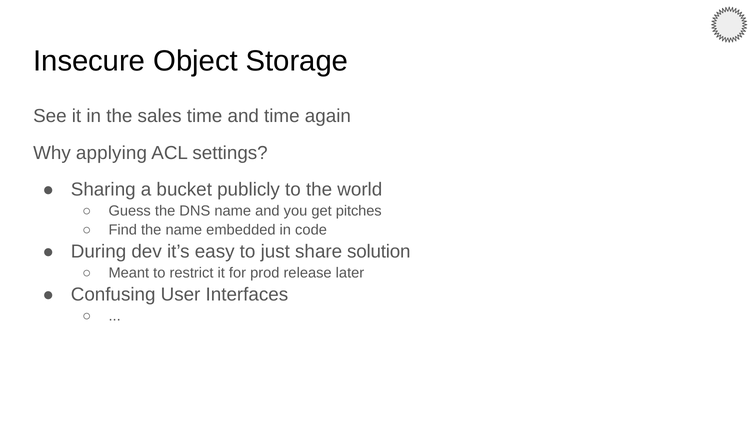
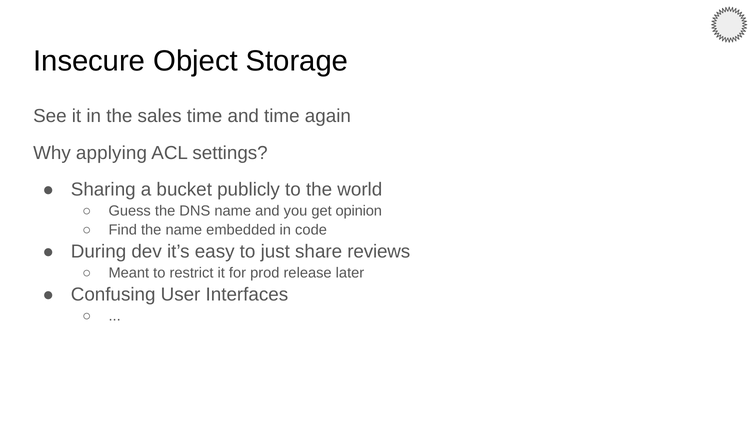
pitches: pitches -> opinion
solution: solution -> reviews
